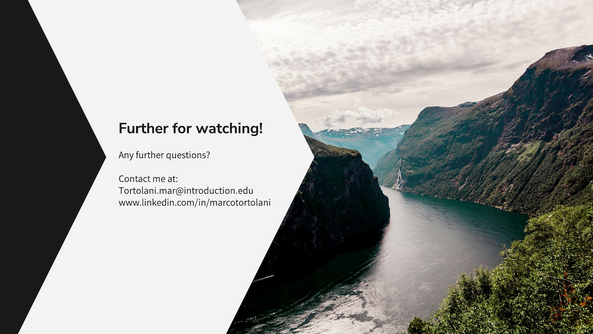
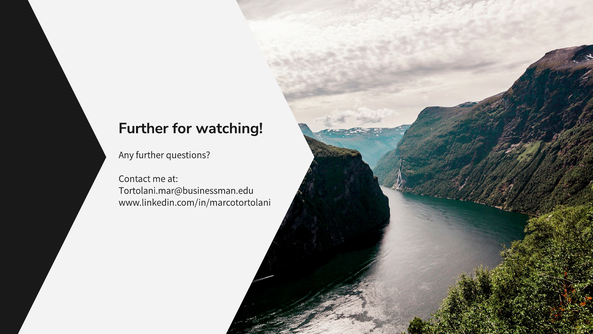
Tortolani.mar@introduction.edu: Tortolani.mar@introduction.edu -> Tortolani.mar@businessman.edu
